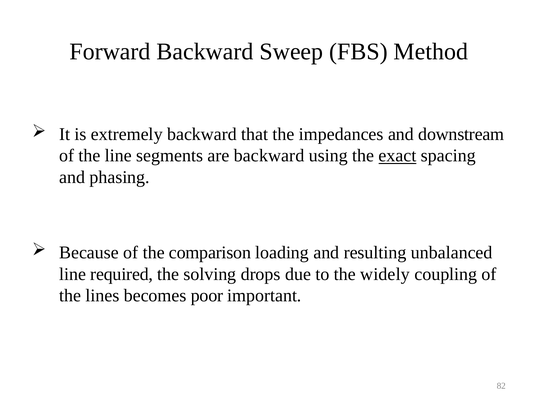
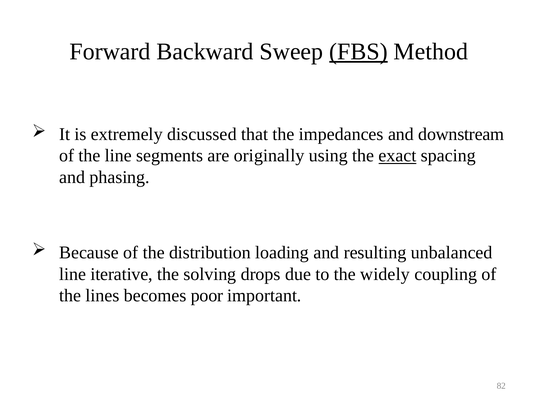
FBS underline: none -> present
extremely backward: backward -> discussed
are backward: backward -> originally
comparison: comparison -> distribution
required: required -> iterative
